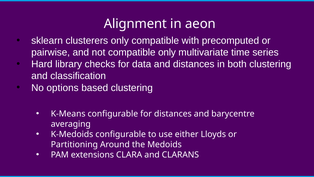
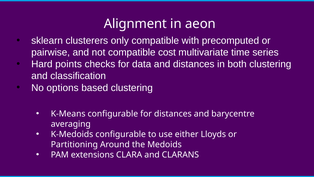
compatible only: only -> cost
library: library -> points
